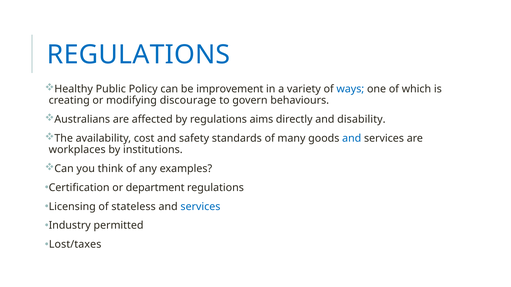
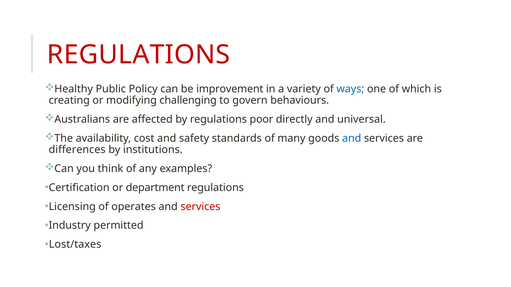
REGULATIONS at (139, 55) colour: blue -> red
discourage: discourage -> challenging
aims: aims -> poor
disability: disability -> universal
workplaces: workplaces -> differences
stateless: stateless -> operates
services at (200, 207) colour: blue -> red
